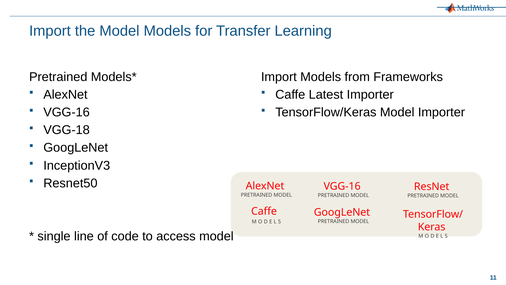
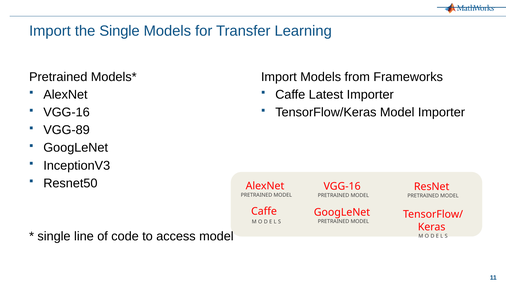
the Model: Model -> Single
VGG-18: VGG-18 -> VGG-89
